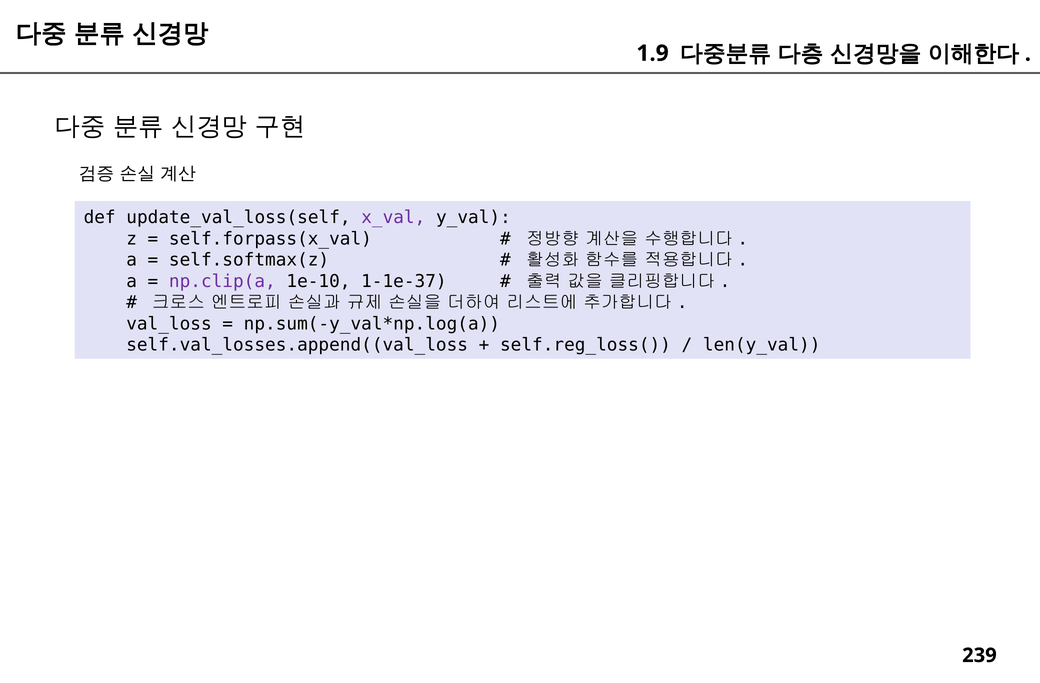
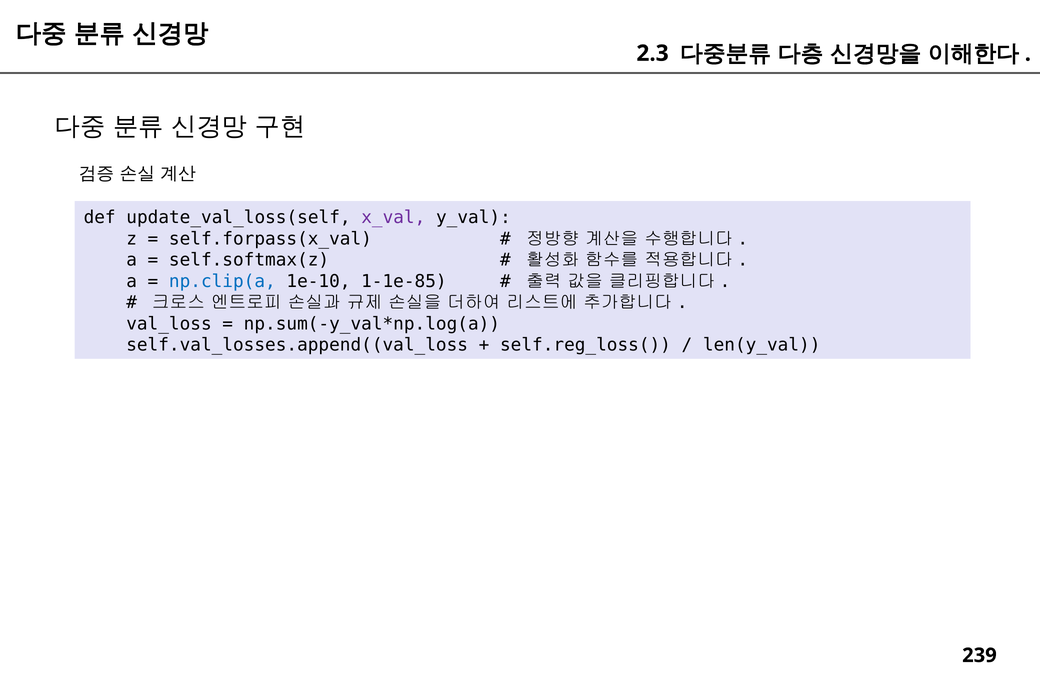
1.9: 1.9 -> 2.3
np.clip(a colour: purple -> blue
1-1e-37: 1-1e-37 -> 1-1e-85
